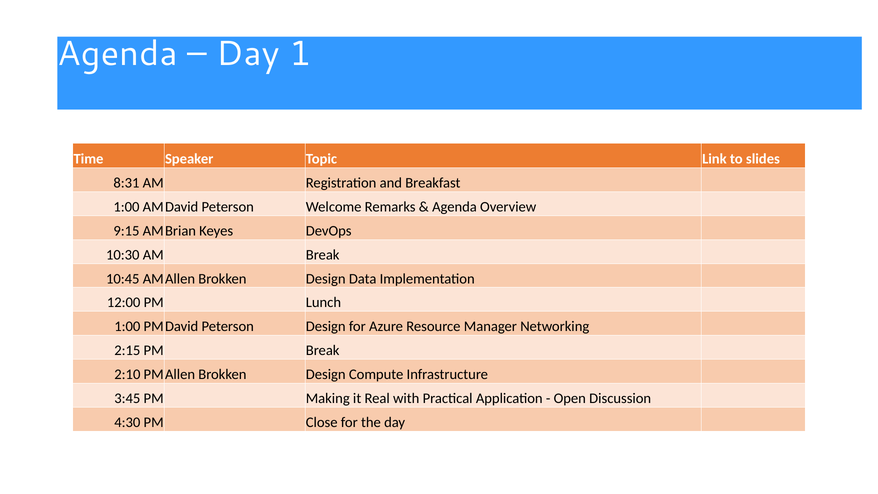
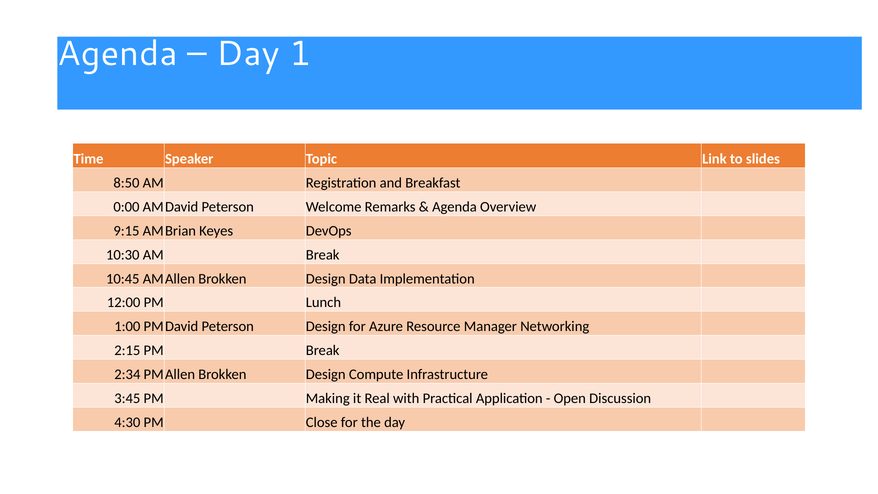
8:31: 8:31 -> 8:50
1:00 at (126, 207): 1:00 -> 0:00
2:10: 2:10 -> 2:34
